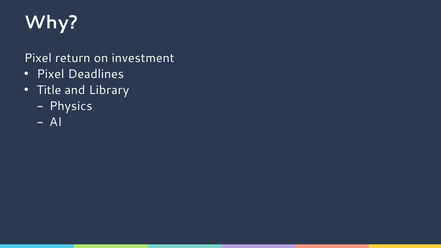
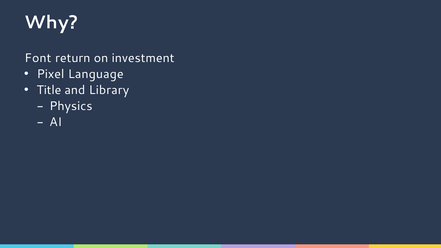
Pixel at (38, 58): Pixel -> Font
Deadlines: Deadlines -> Language
